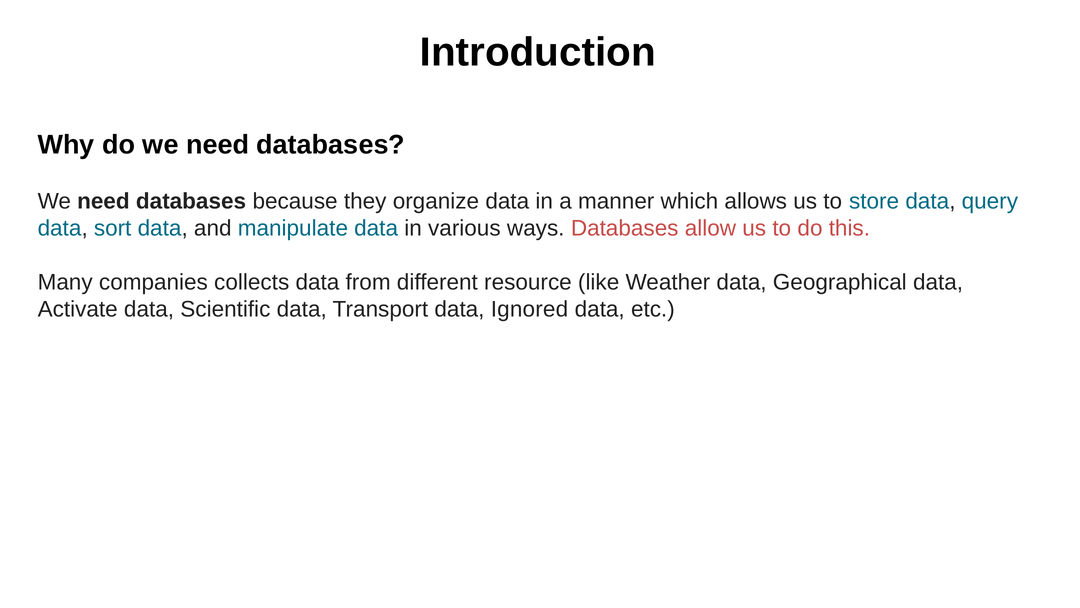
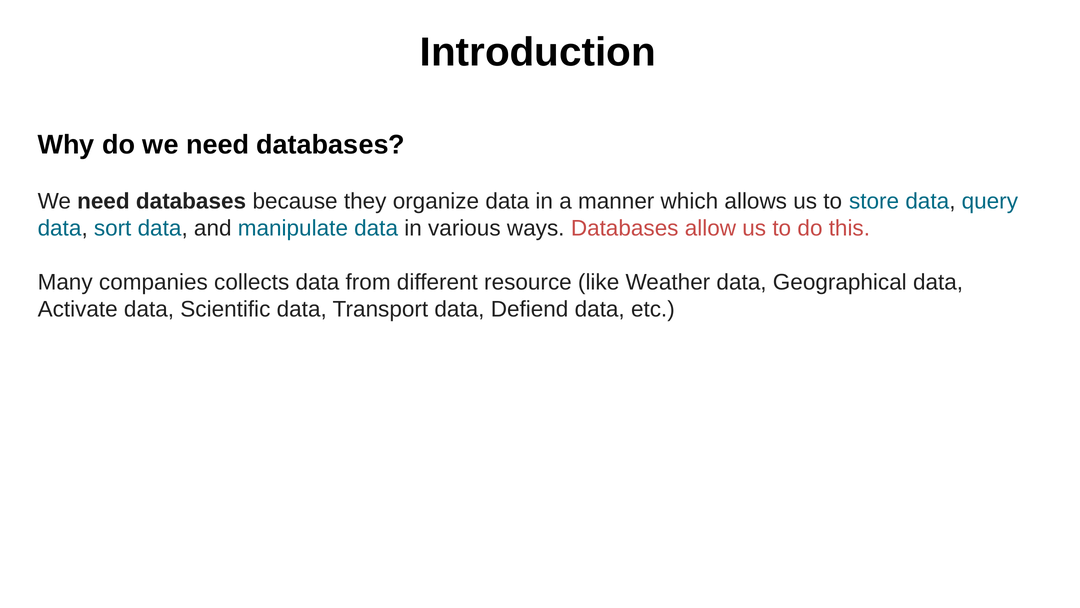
Ignored: Ignored -> Defiend
